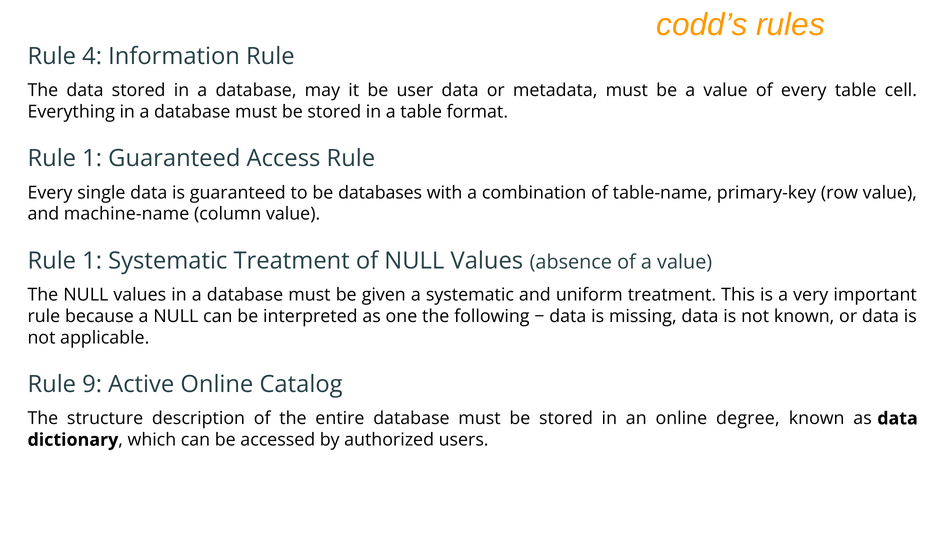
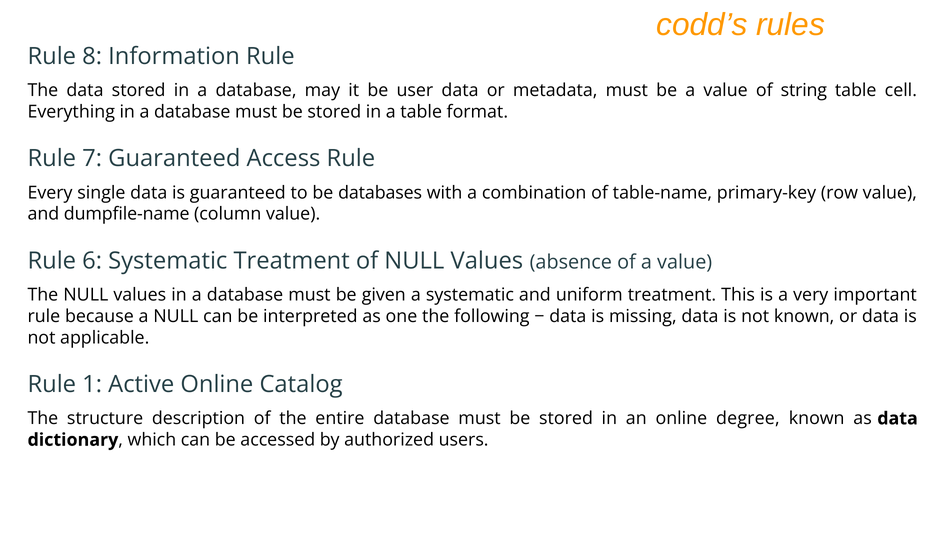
4: 4 -> 8
of every: every -> string
1 at (92, 159): 1 -> 7
machine-name: machine-name -> dumpfile-name
1 at (92, 261): 1 -> 6
9: 9 -> 1
